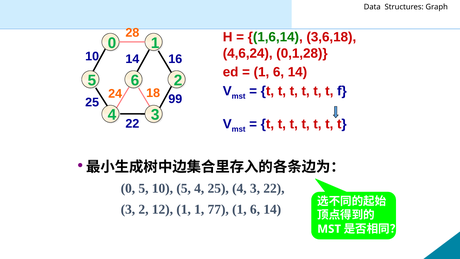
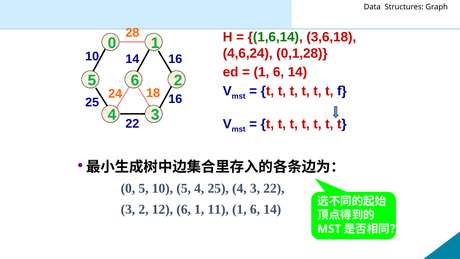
18 99: 99 -> 16
12 1: 1 -> 6
77: 77 -> 11
